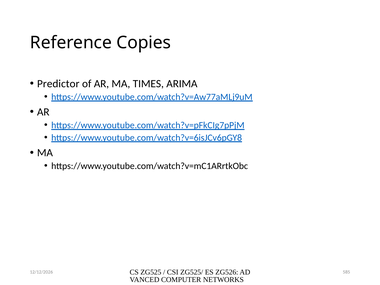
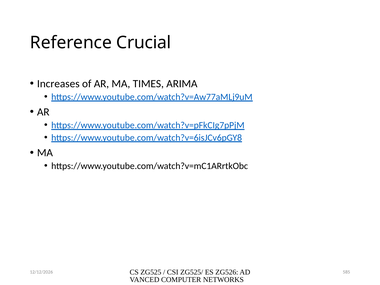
Copies: Copies -> Crucial
Predictor: Predictor -> Increases
